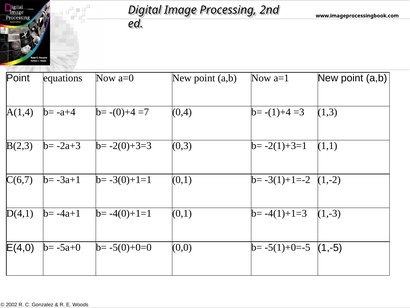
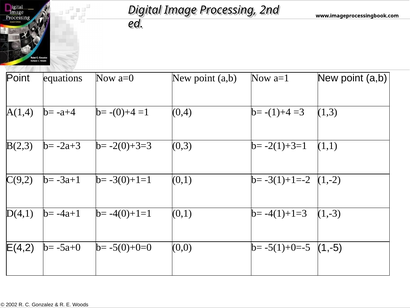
=7: =7 -> =1
C(6,7: C(6,7 -> C(9,2
E(4,0: E(4,0 -> E(4,2
